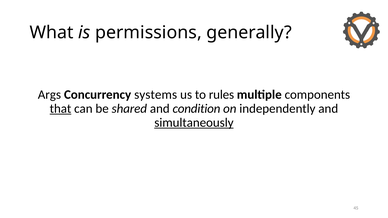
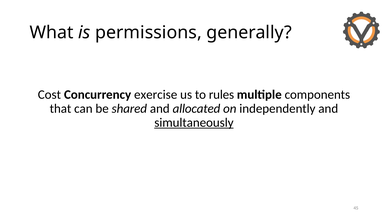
Args: Args -> Cost
systems: systems -> exercise
that underline: present -> none
condition: condition -> allocated
